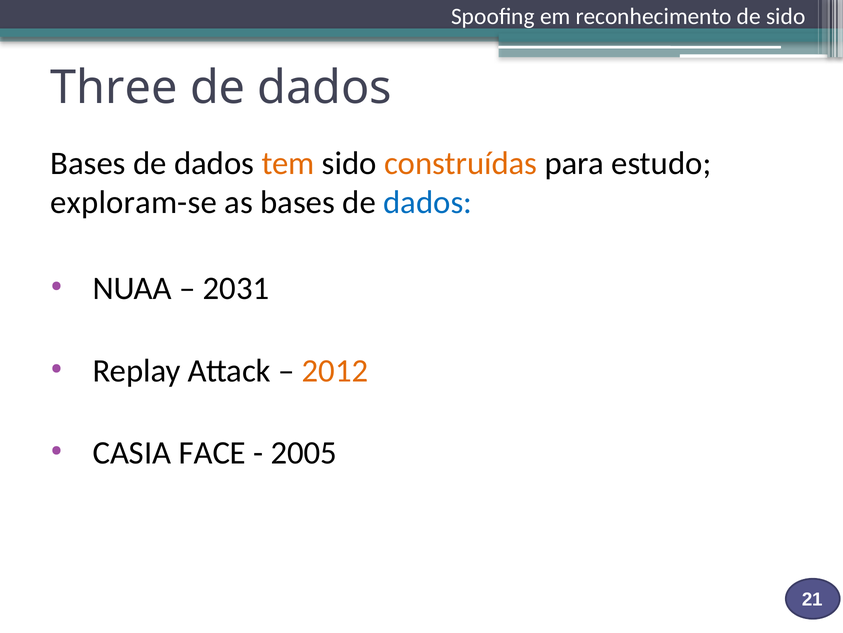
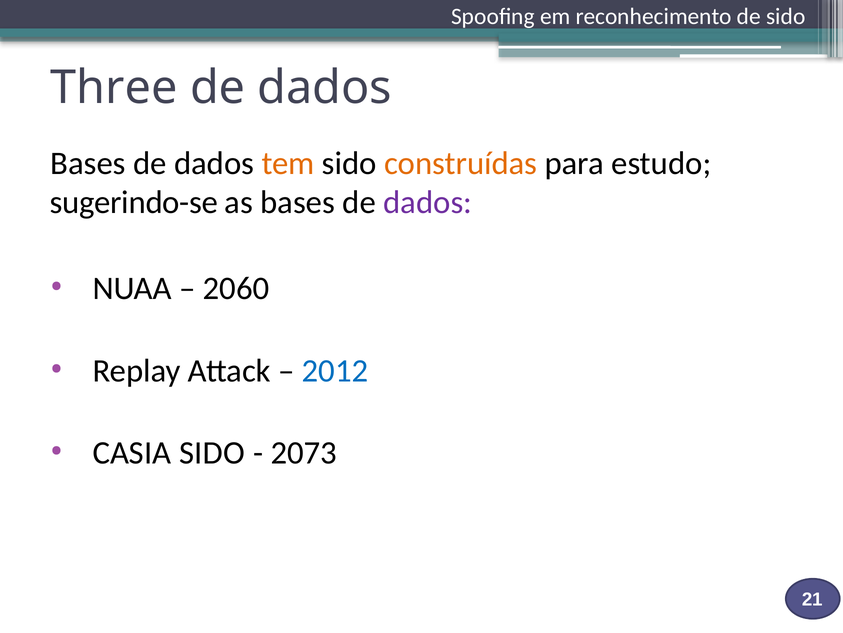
exploram-se: exploram-se -> sugerindo-se
dados at (428, 202) colour: blue -> purple
2031: 2031 -> 2060
2012 colour: orange -> blue
CASIA FACE: FACE -> SIDO
2005: 2005 -> 2073
